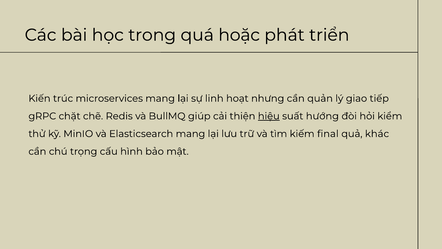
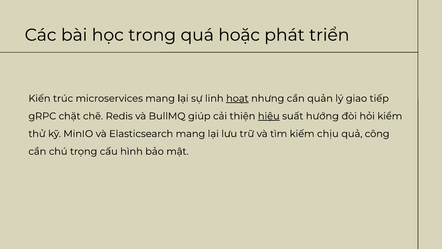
hoạt underline: none -> present
final: final -> chịu
khác: khác -> công
